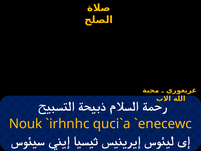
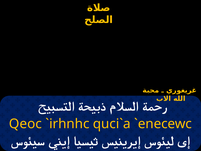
Nouk: Nouk -> Qeoc
